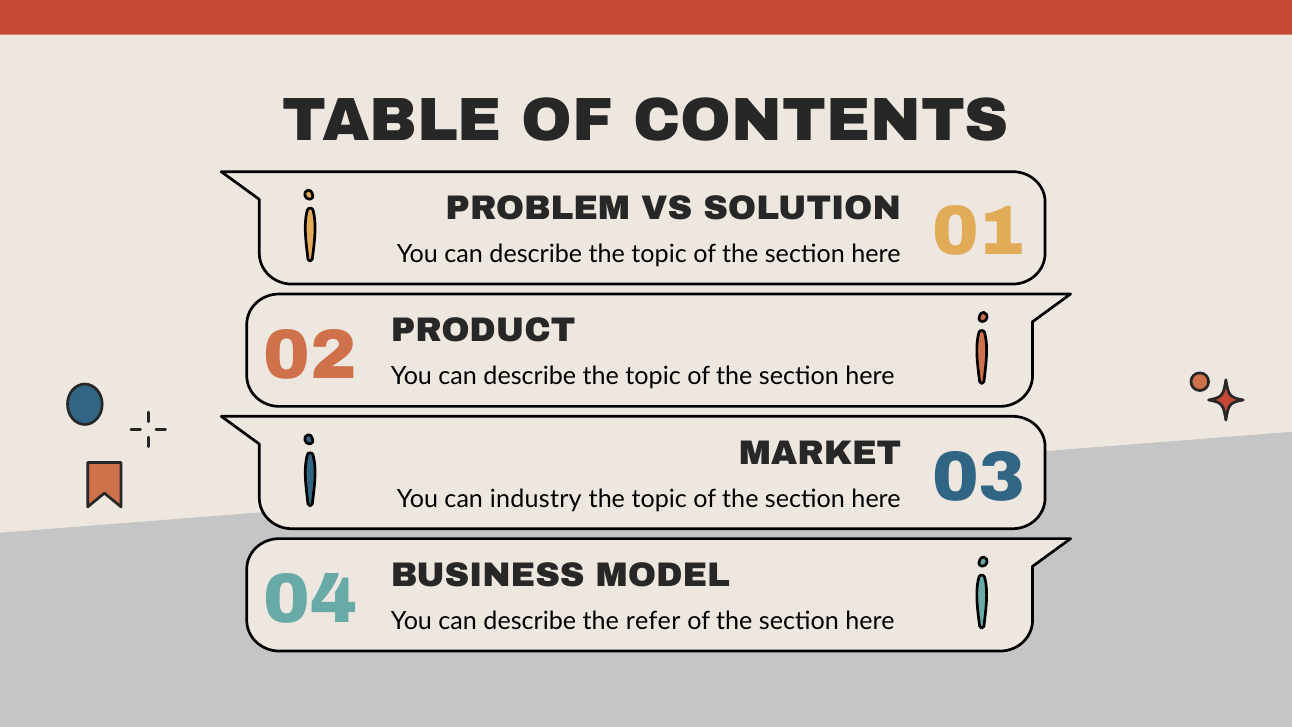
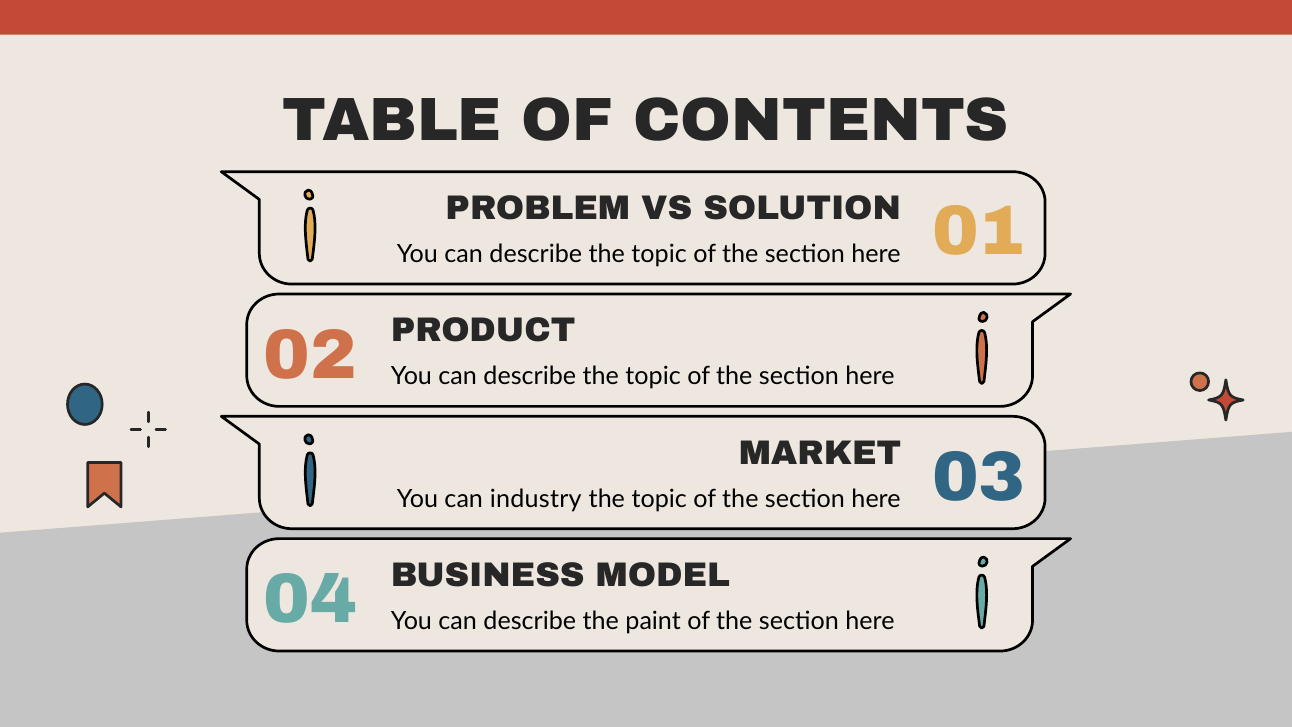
refer: refer -> paint
